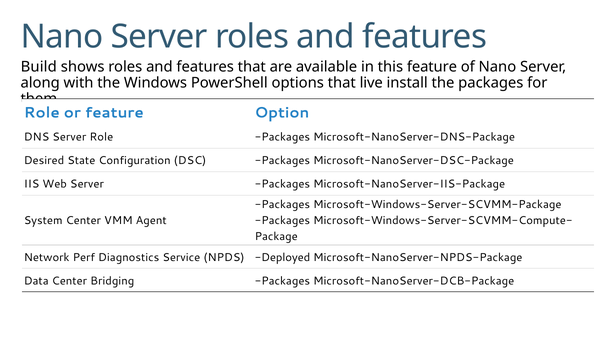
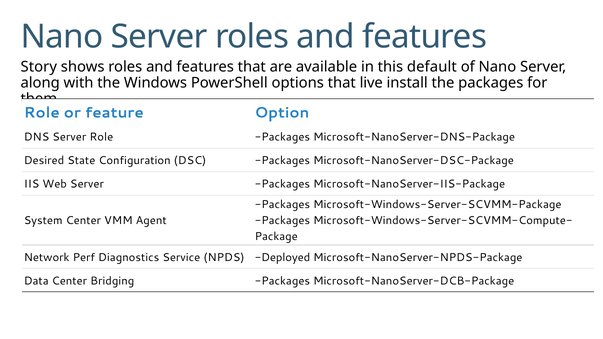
Build: Build -> Story
this feature: feature -> default
